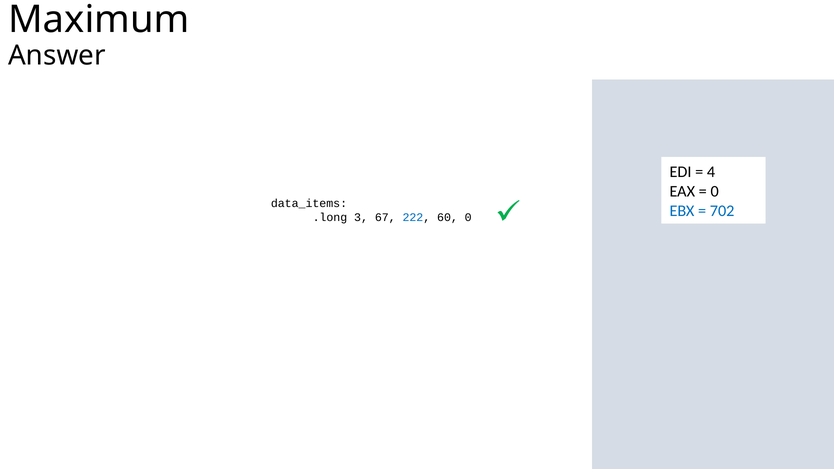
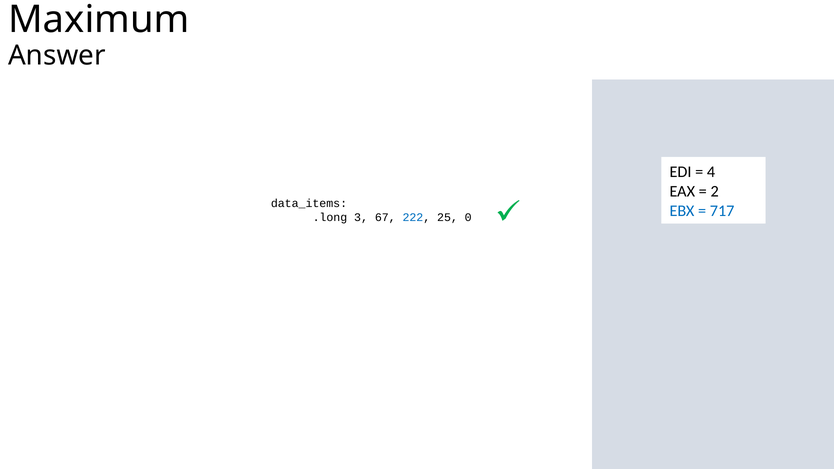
0 at (715, 191): 0 -> 2
702: 702 -> 717
60: 60 -> 25
